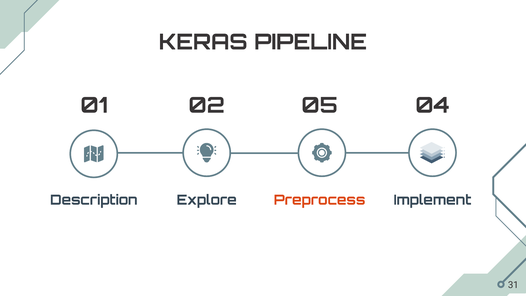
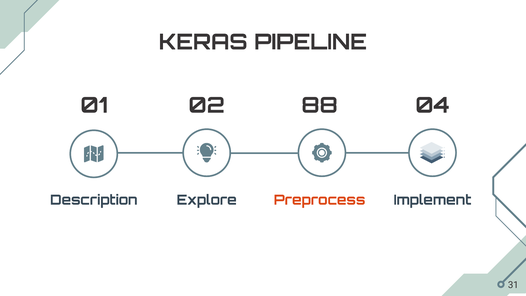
05: 05 -> 88
